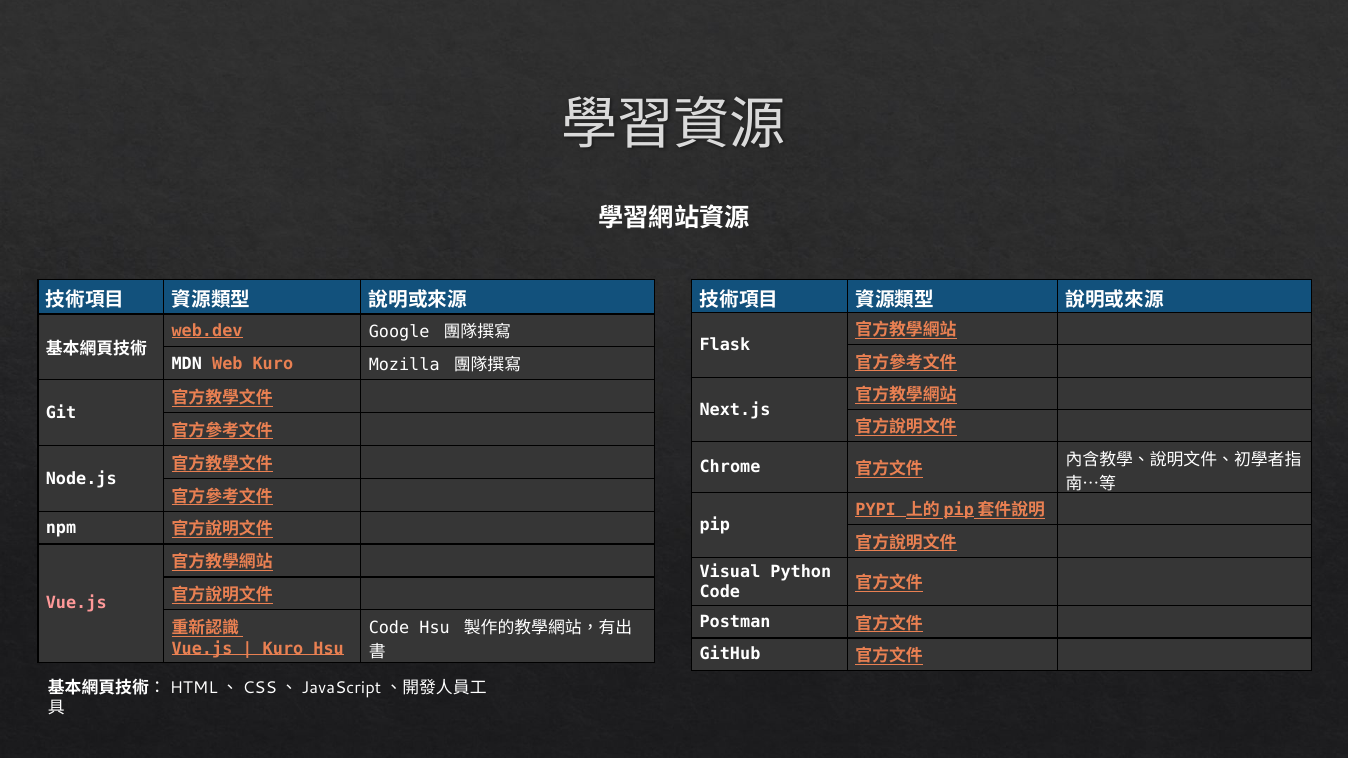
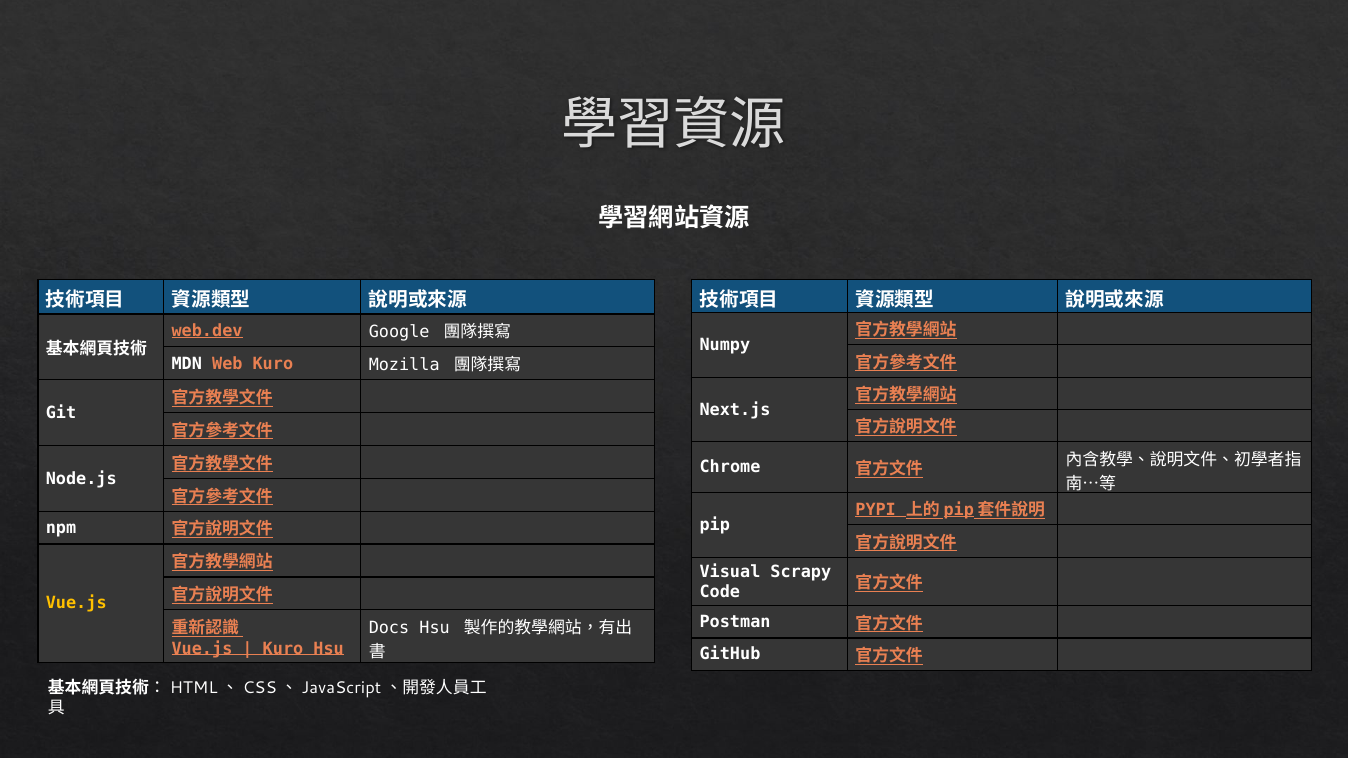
Flask: Flask -> Numpy
Python: Python -> Scrapy
Vue.js at (76, 604) colour: pink -> yellow
Code at (389, 628): Code -> Docs
